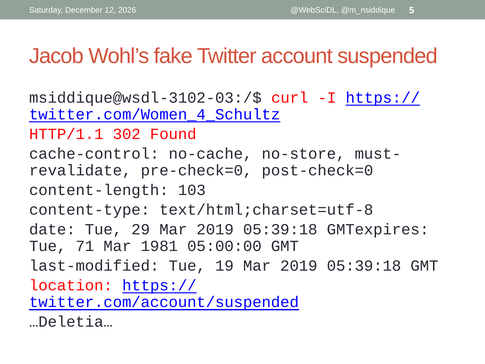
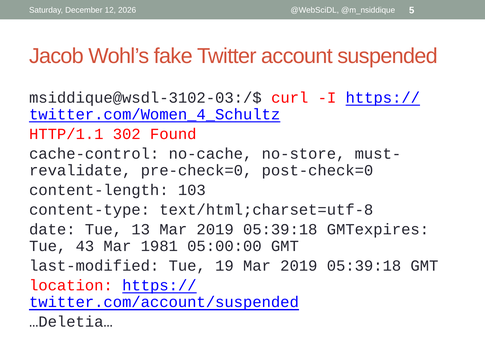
29: 29 -> 13
71: 71 -> 43
